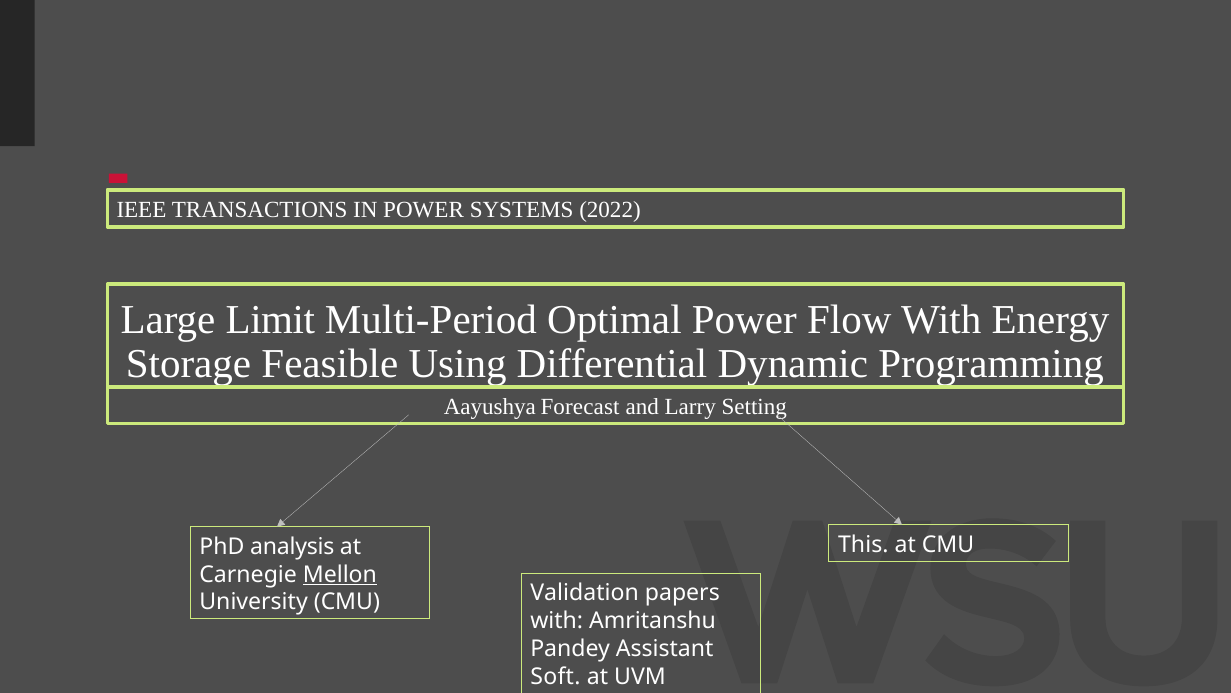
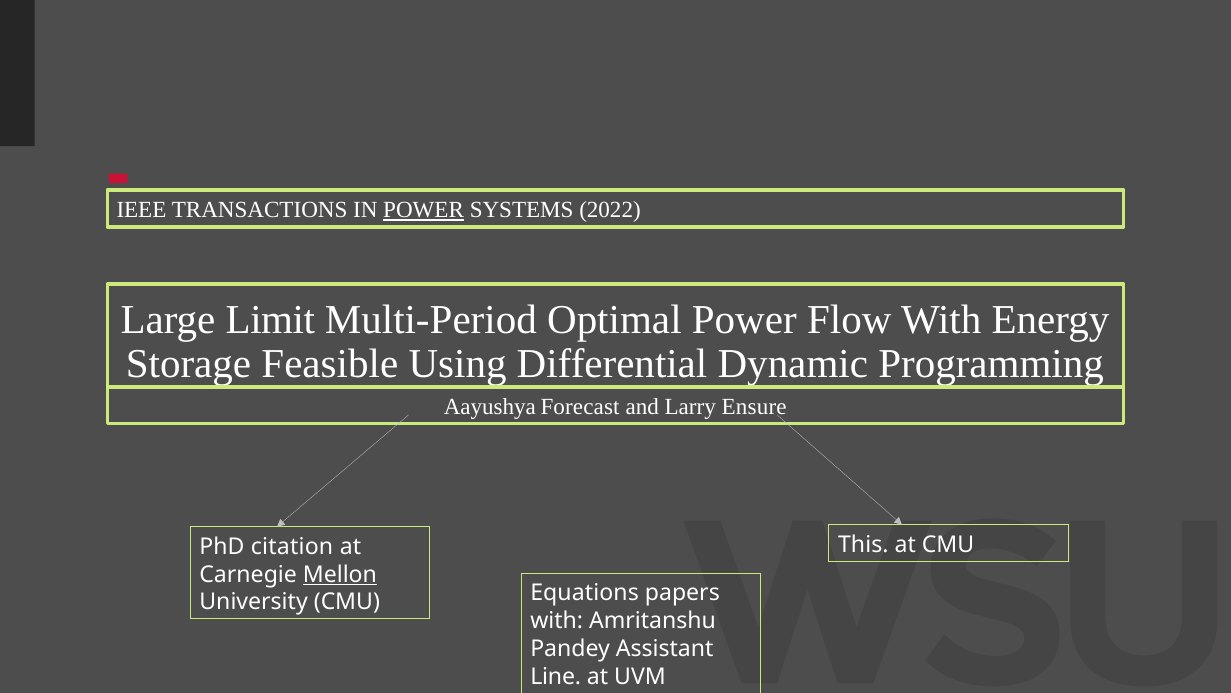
POWER at (424, 210) underline: none -> present
Setting: Setting -> Ensure
analysis: analysis -> citation
Validation: Validation -> Equations
Soft: Soft -> Line
